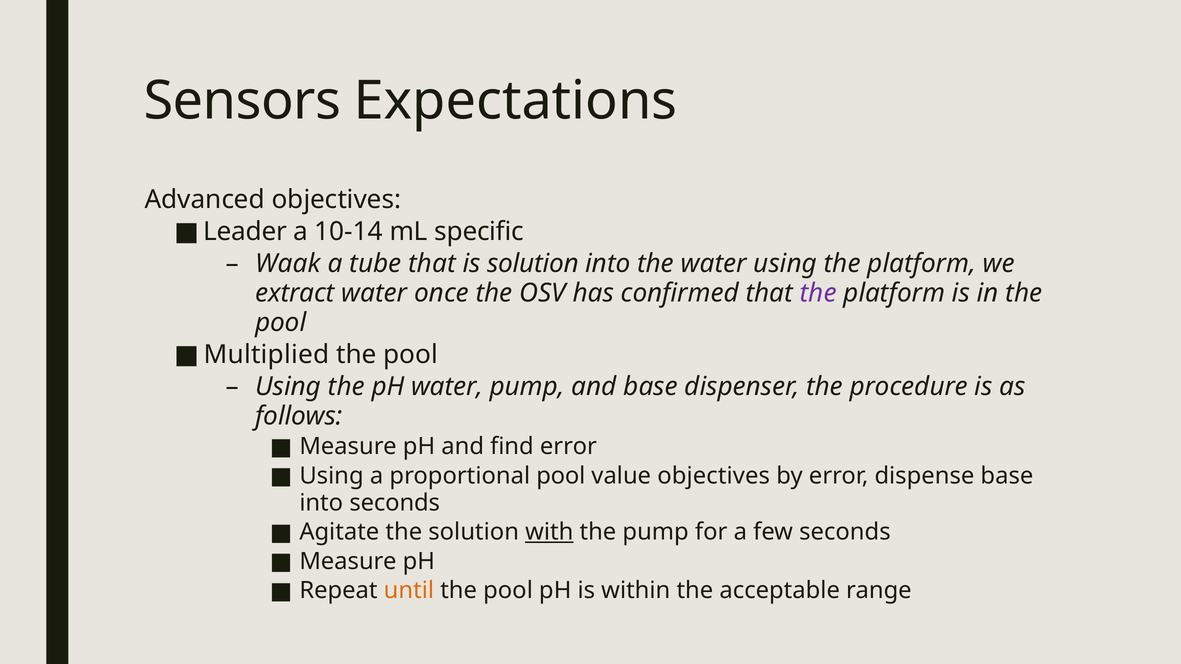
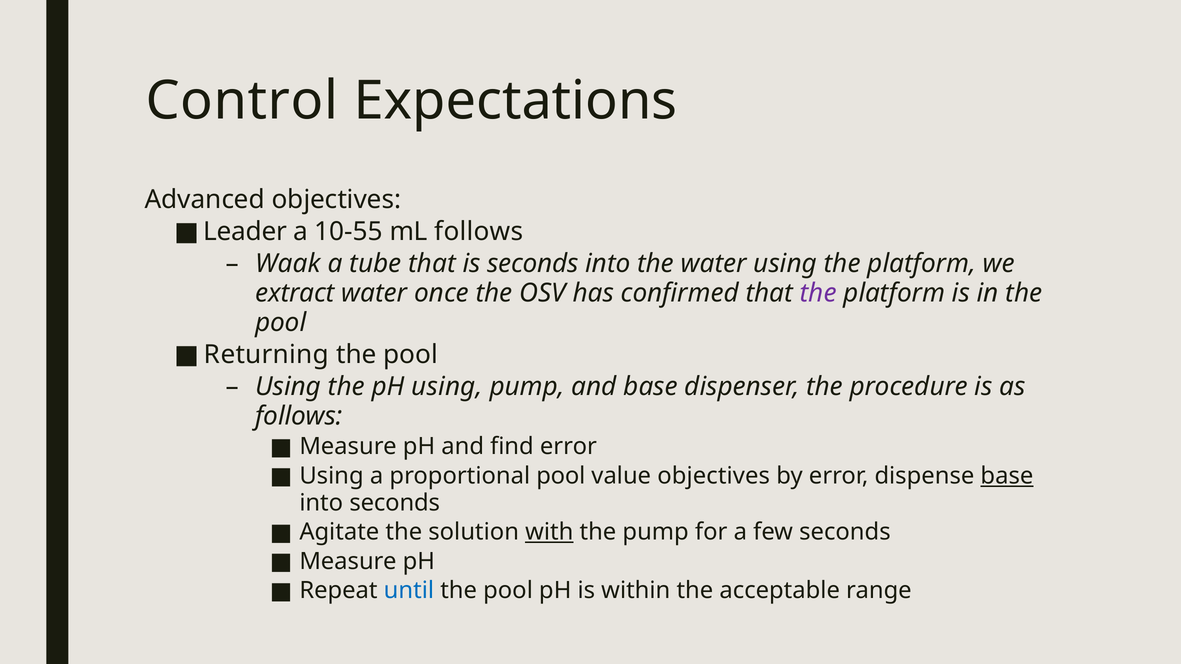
Sensors: Sensors -> Control
10-14: 10-14 -> 10-55
mL specific: specific -> follows
is solution: solution -> seconds
Multiplied: Multiplied -> Returning
pH water: water -> using
base at (1007, 476) underline: none -> present
until colour: orange -> blue
